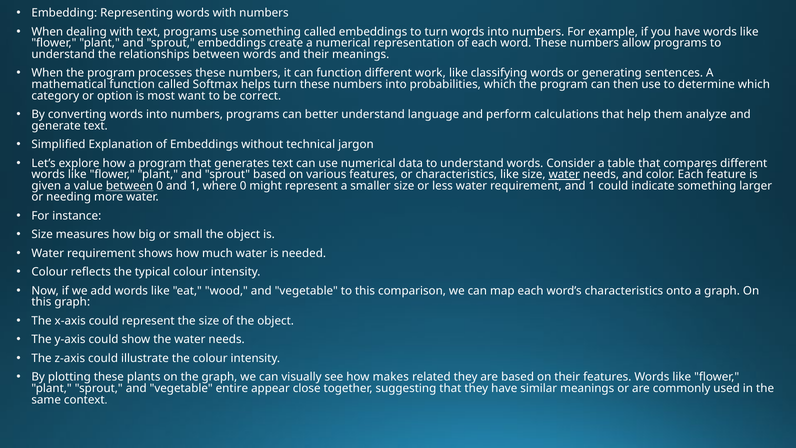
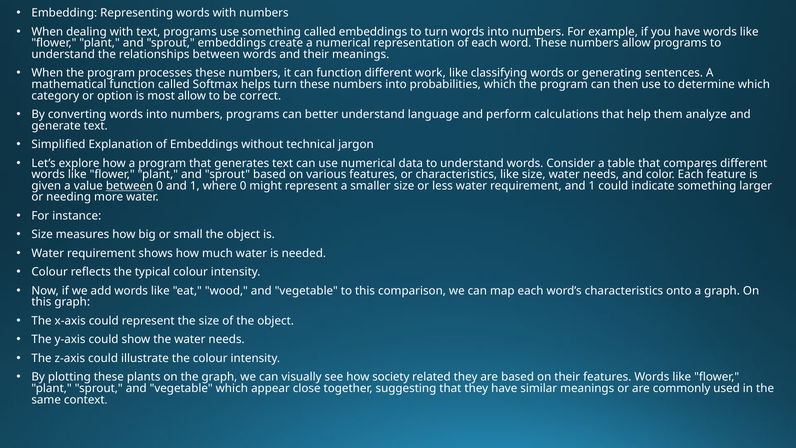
most want: want -> allow
water at (564, 174) underline: present -> none
makes: makes -> society
vegetable entire: entire -> which
